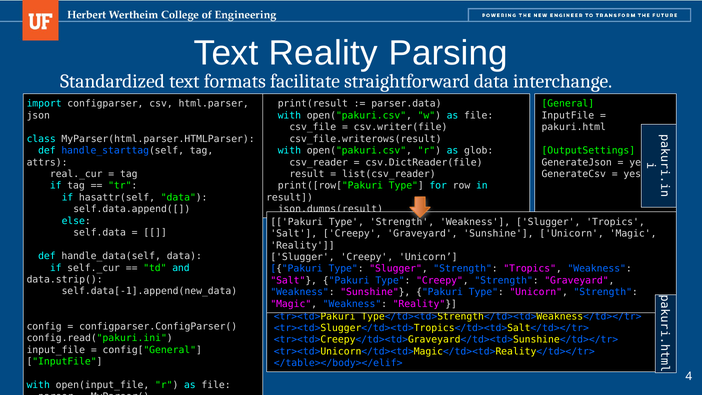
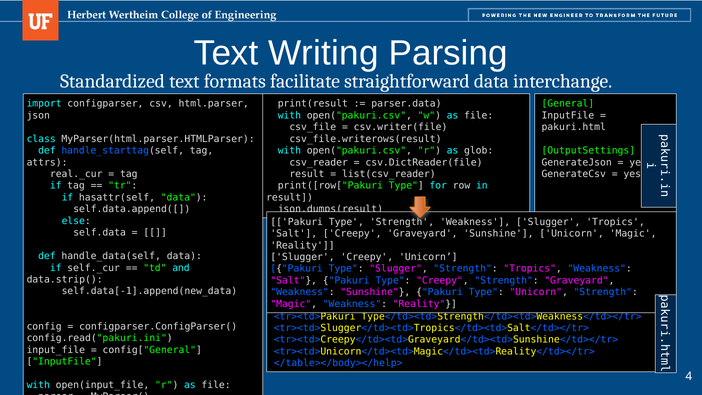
Text Reality: Reality -> Writing
</table></body></elif>: </table></body></elif> -> </table></body></help>
